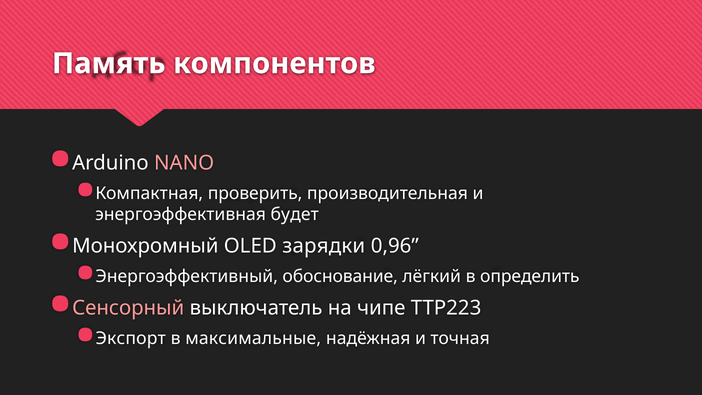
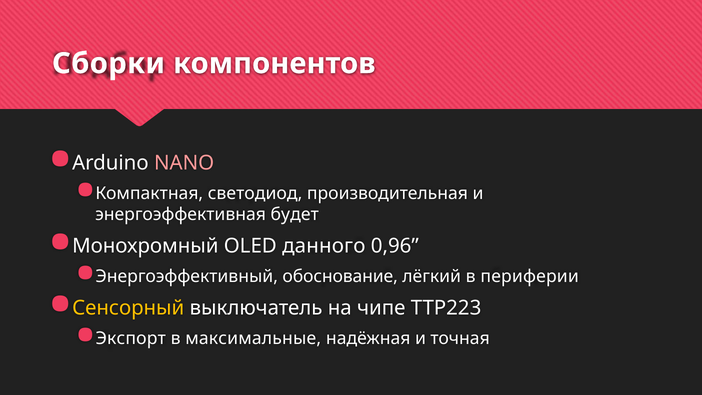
Память: Память -> Сборки
проверить: проверить -> светодиод
зарядки: зарядки -> данного
определить: определить -> периферии
Сенсорный colour: pink -> yellow
